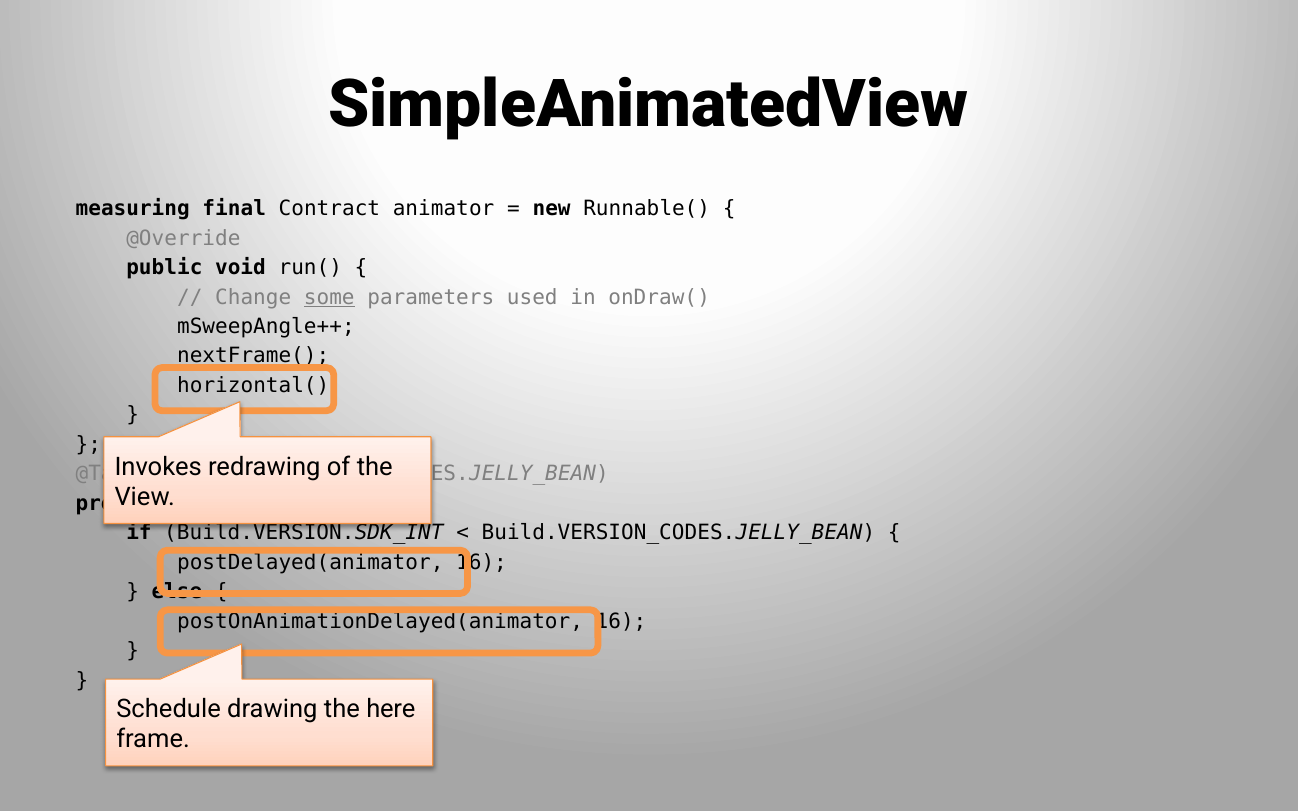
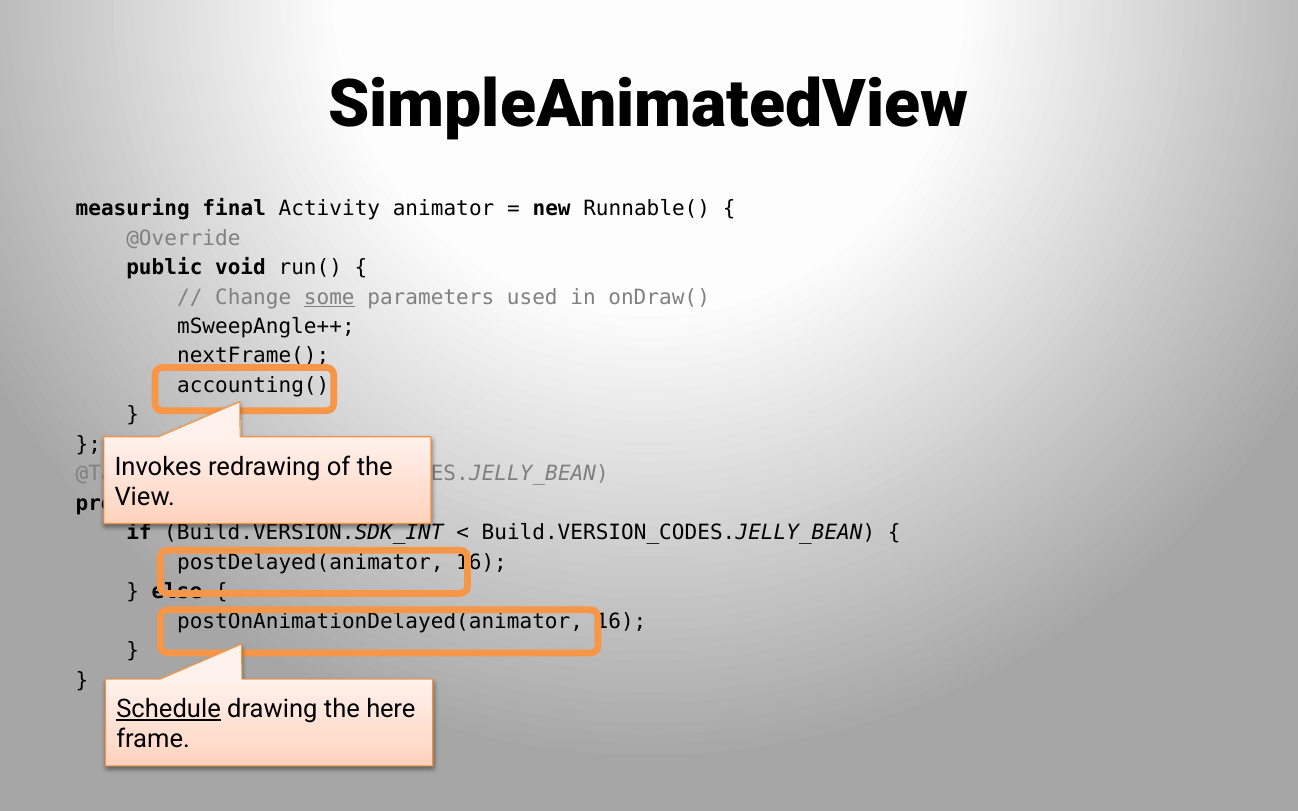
Contract: Contract -> Activity
horizontal(: horizontal( -> accounting(
Schedule underline: none -> present
